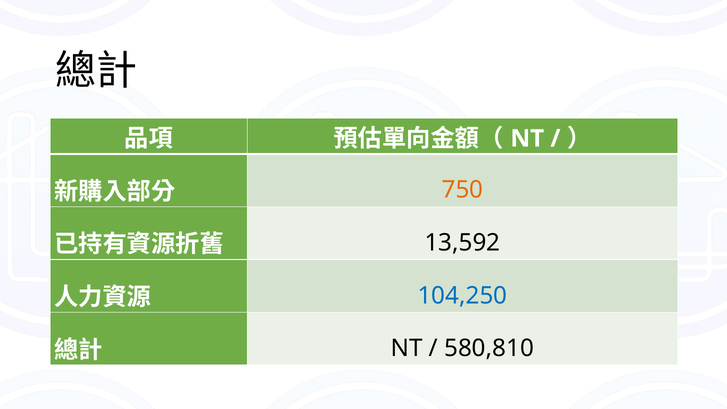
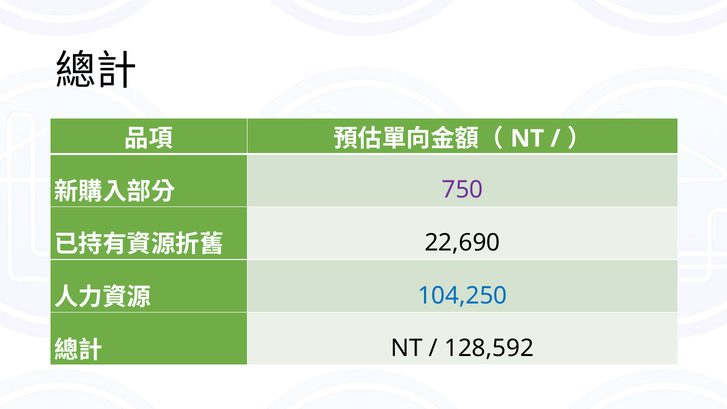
750 colour: orange -> purple
13,592: 13,592 -> 22,690
580,810: 580,810 -> 128,592
